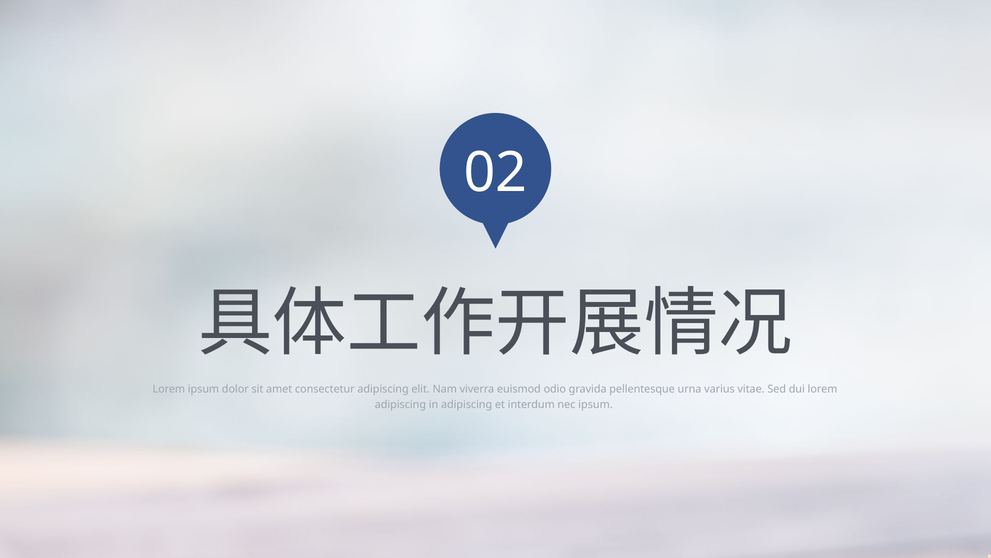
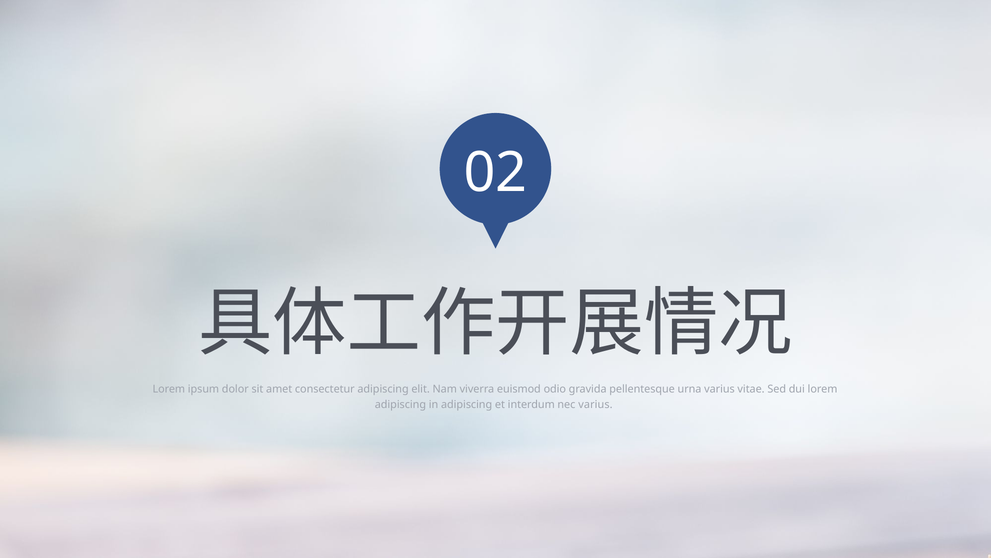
nec ipsum: ipsum -> varius
